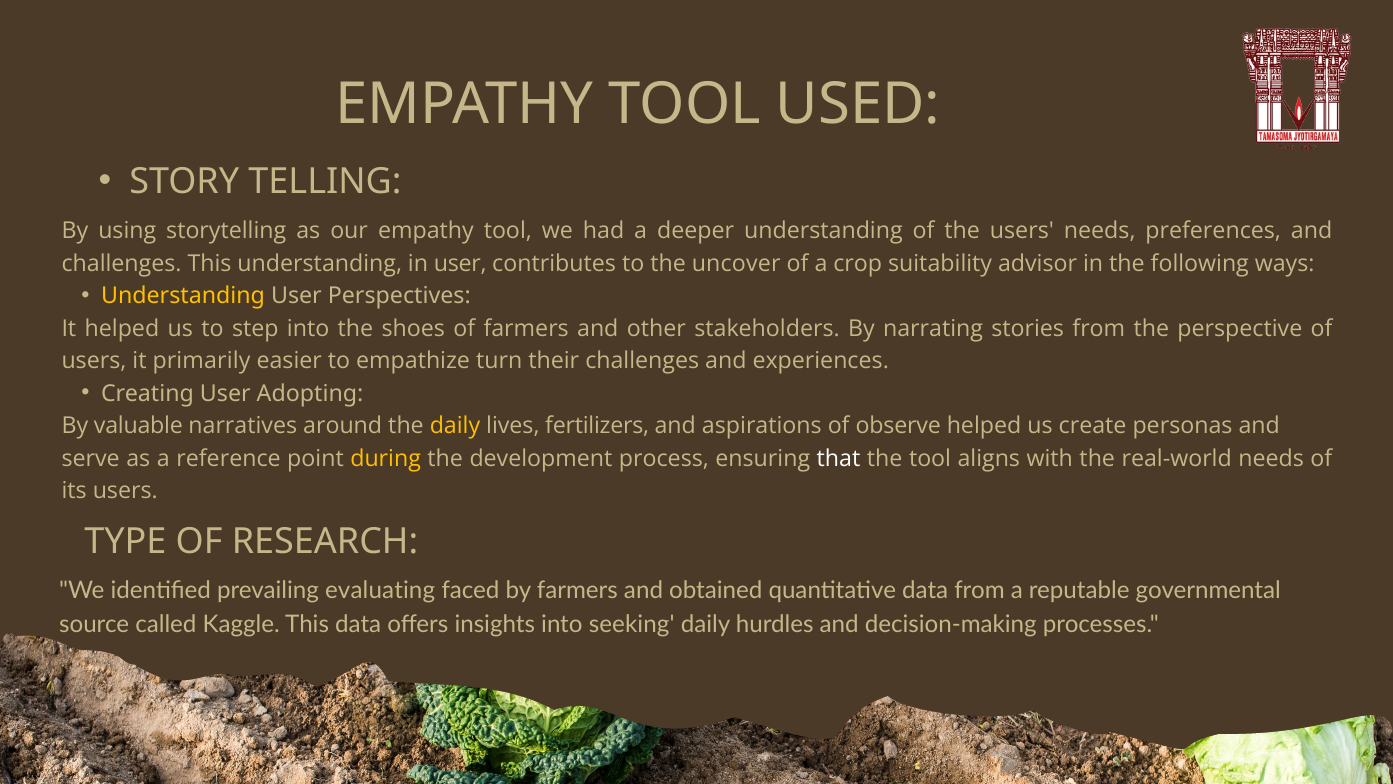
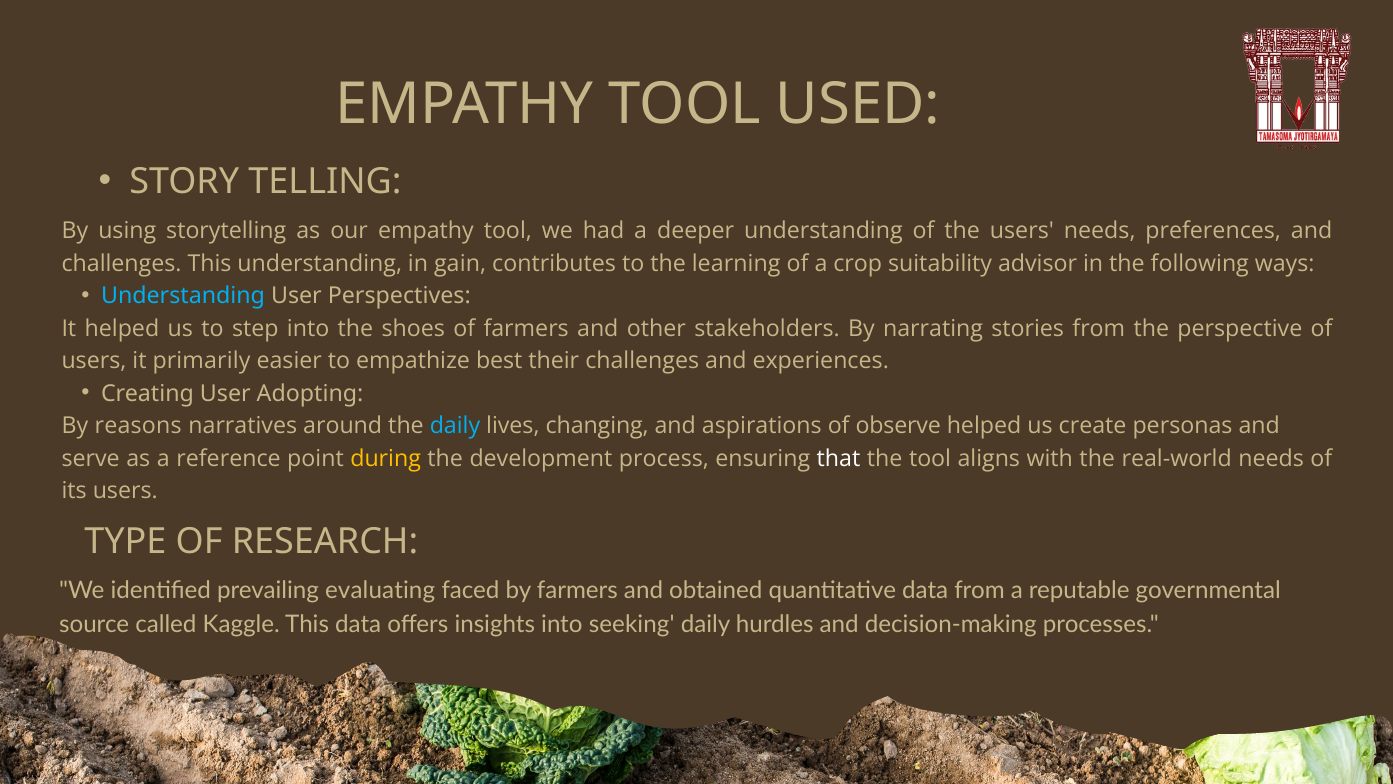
in user: user -> gain
uncover: uncover -> learning
Understanding at (183, 296) colour: yellow -> light blue
turn: turn -> best
valuable: valuable -> reasons
daily at (455, 426) colour: yellow -> light blue
fertilizers: fertilizers -> changing
